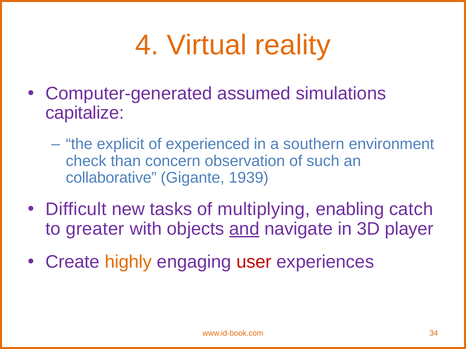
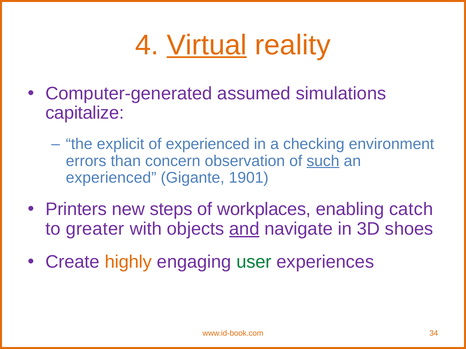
Virtual underline: none -> present
southern: southern -> checking
check: check -> errors
such underline: none -> present
collaborative at (111, 178): collaborative -> experienced
1939: 1939 -> 1901
Difficult: Difficult -> Printers
tasks: tasks -> steps
multiplying: multiplying -> workplaces
player: player -> shoes
user colour: red -> green
